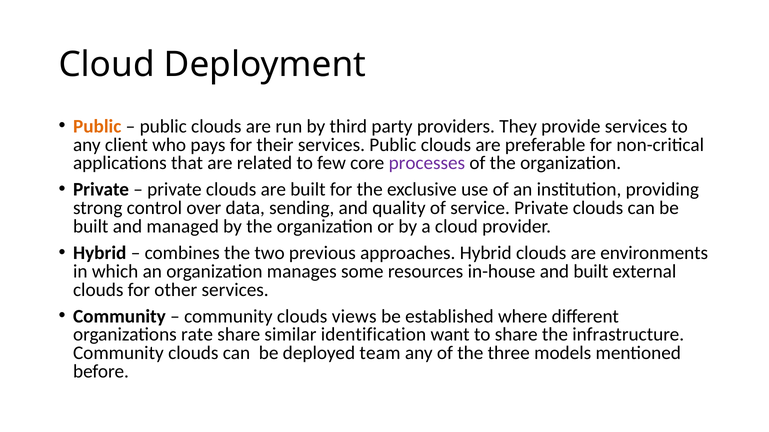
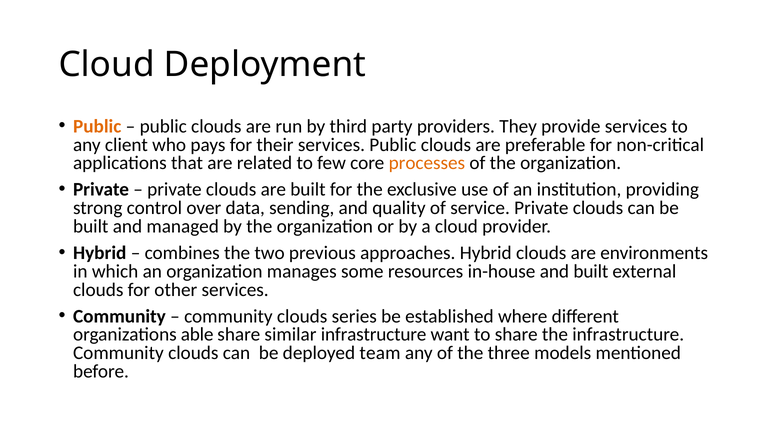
processes colour: purple -> orange
views: views -> series
rate: rate -> able
similar identification: identification -> infrastructure
